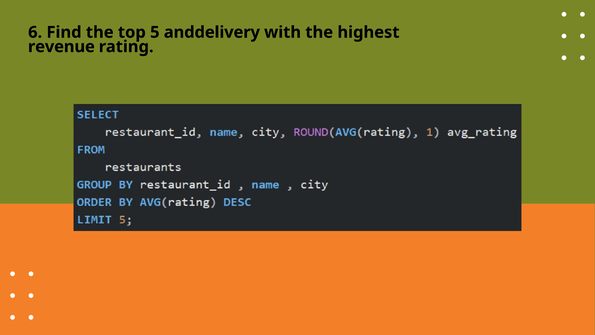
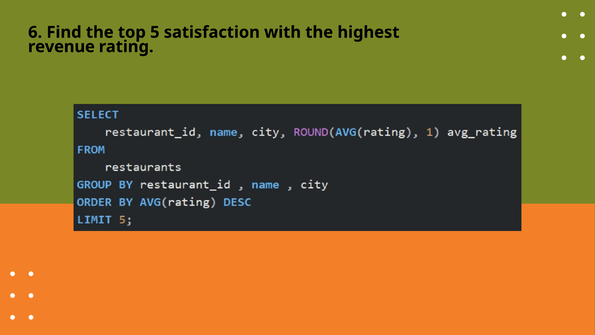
anddelivery: anddelivery -> satisfaction
